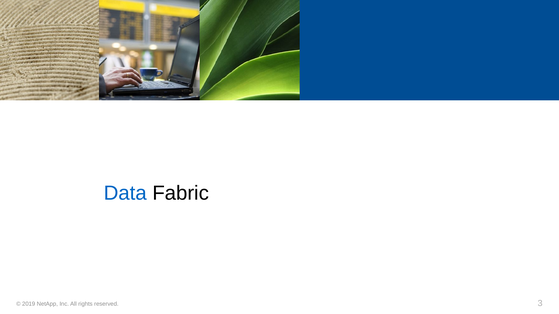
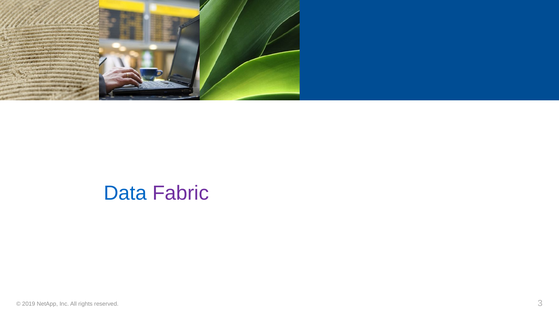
Fabric colour: black -> purple
